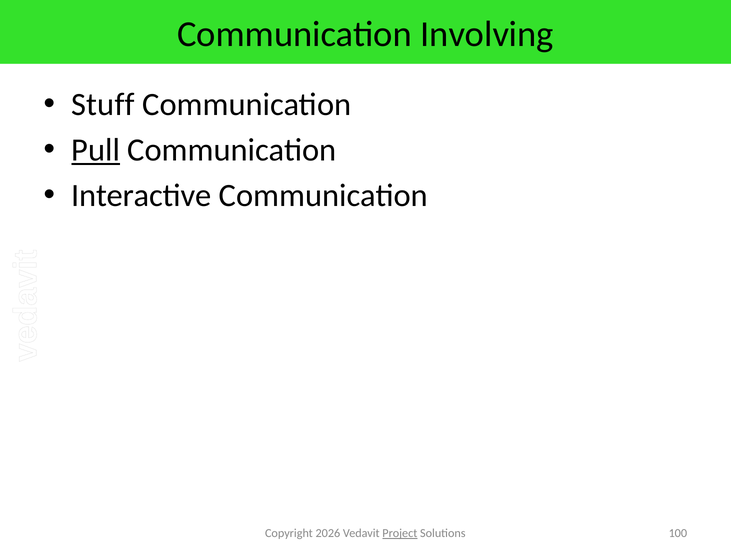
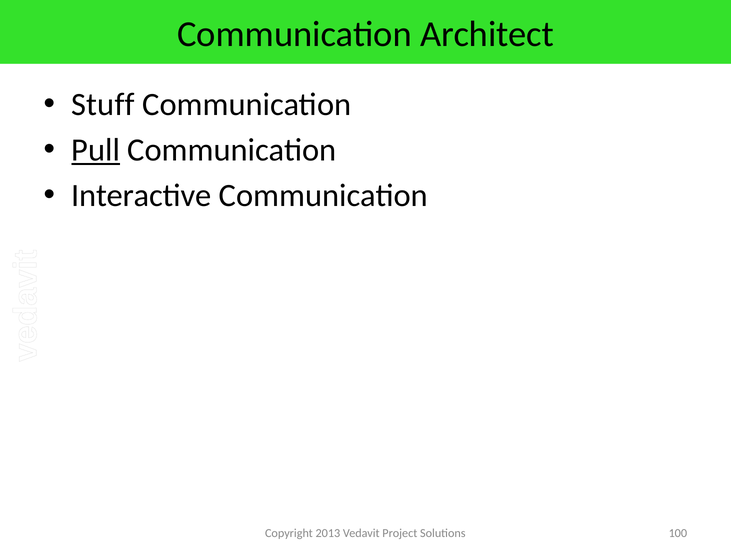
Involving: Involving -> Architect
2026: 2026 -> 2013
Project underline: present -> none
